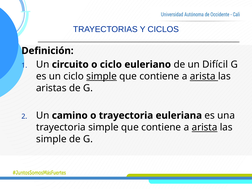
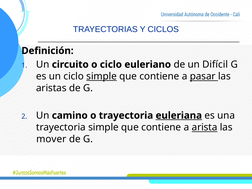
arista at (203, 76): arista -> pasar
euleriana underline: none -> present
simple at (51, 139): simple -> mover
